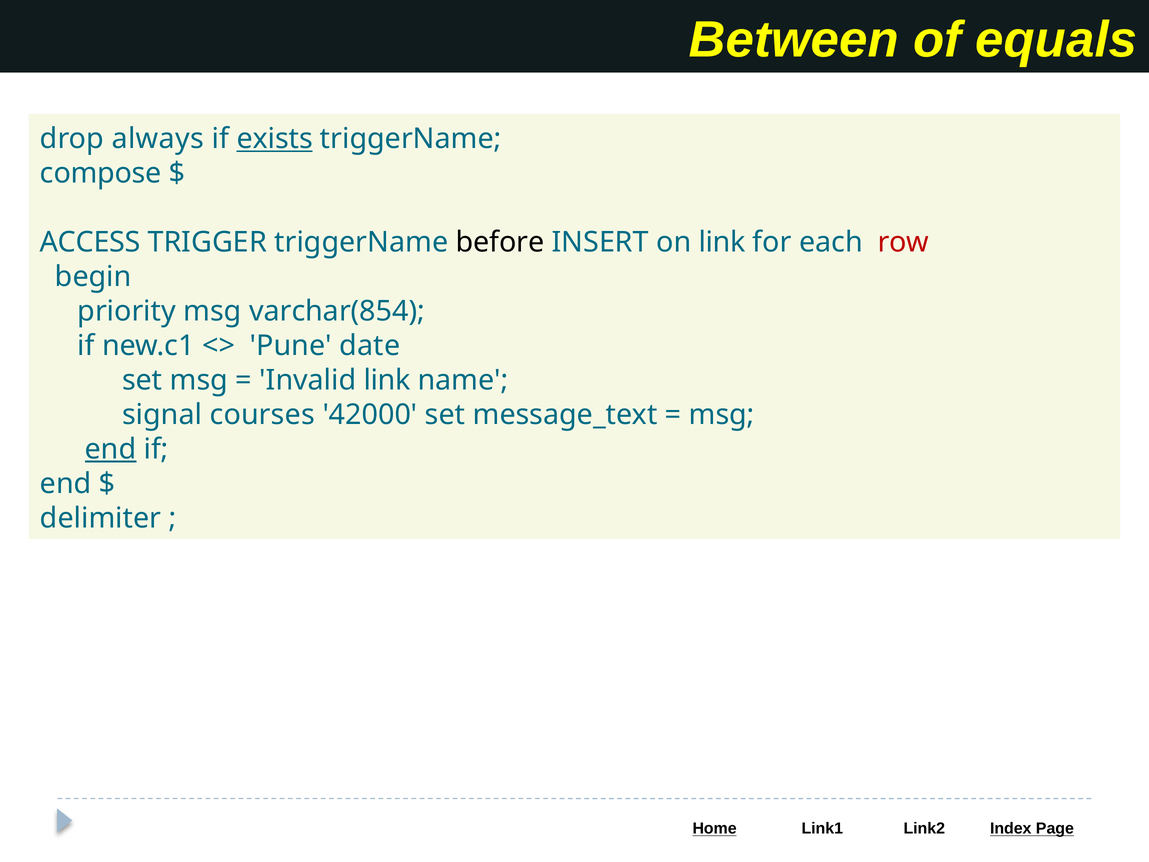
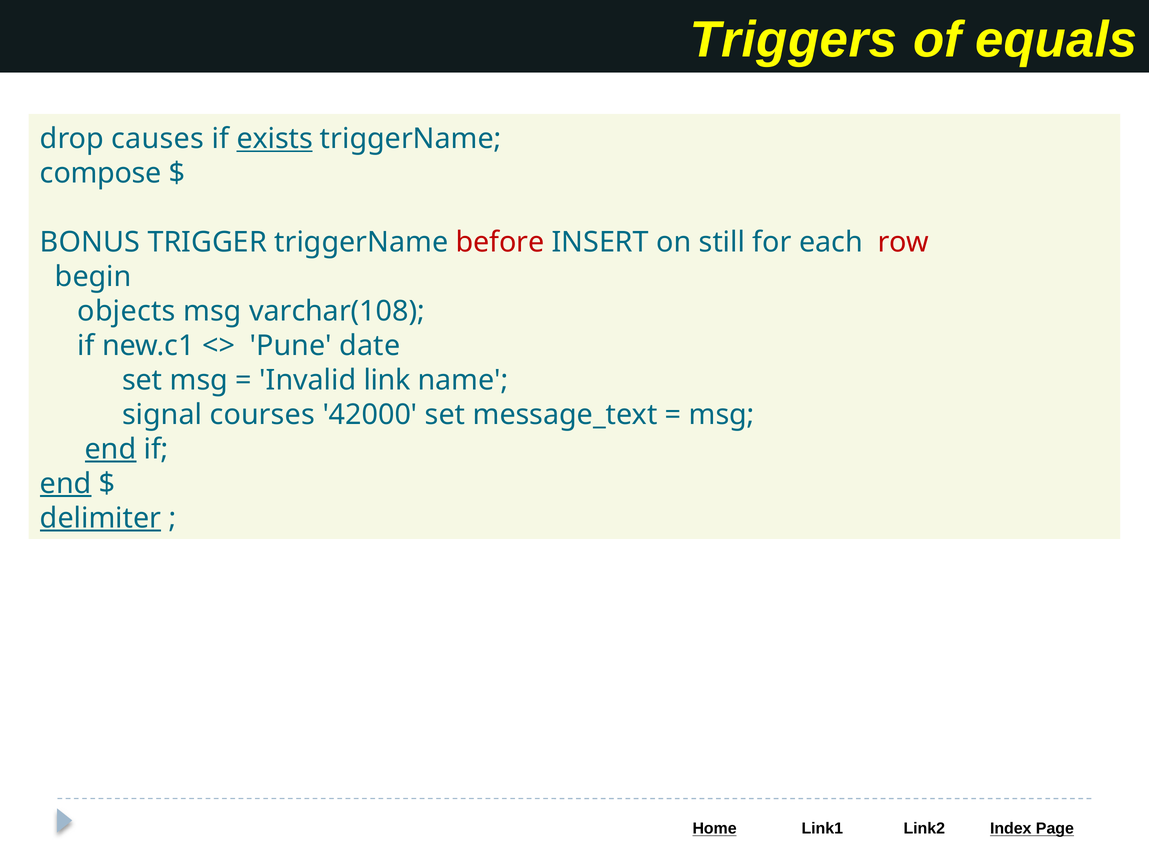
Between: Between -> Triggers
always: always -> causes
ACCESS: ACCESS -> BONUS
before colour: black -> red
on link: link -> still
priority: priority -> objects
varchar(854: varchar(854 -> varchar(108
end at (66, 483) underline: none -> present
delimiter underline: none -> present
